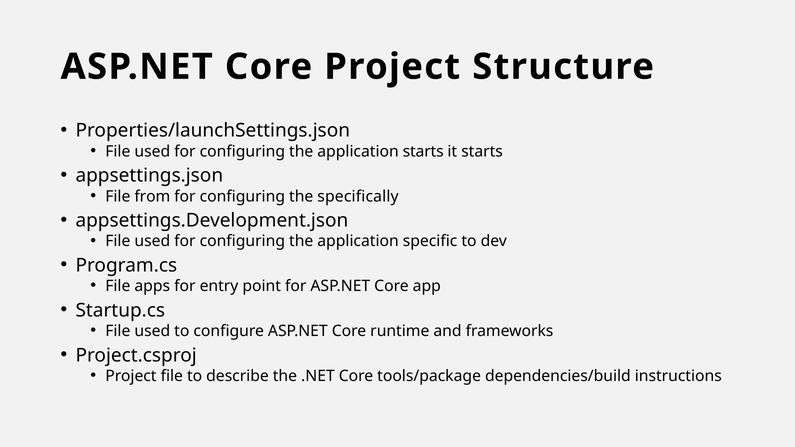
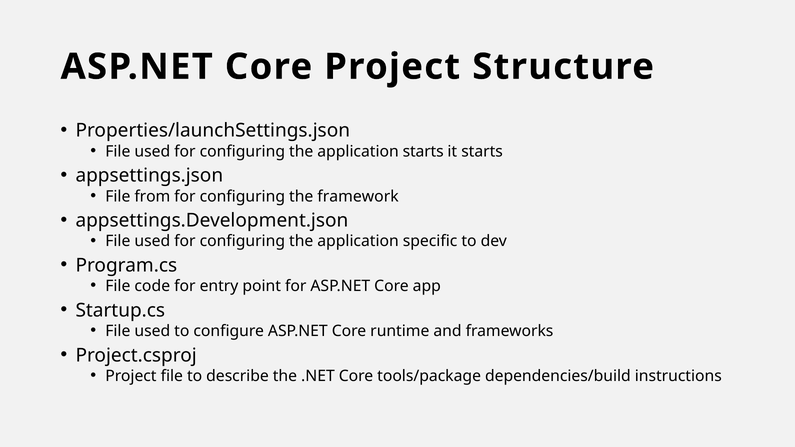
specifically: specifically -> framework
apps: apps -> code
